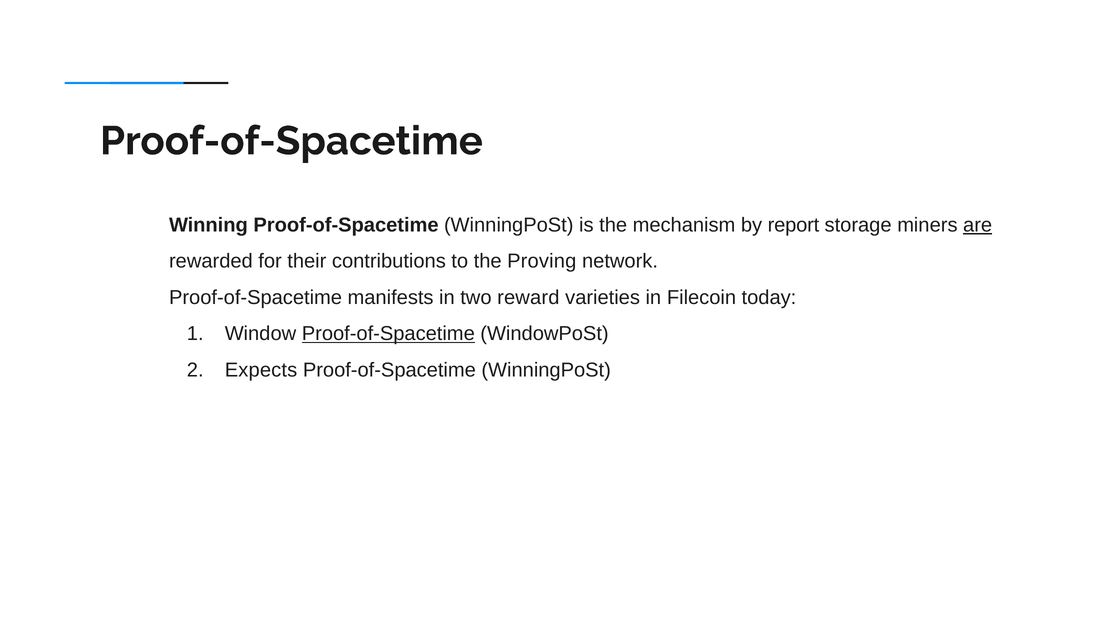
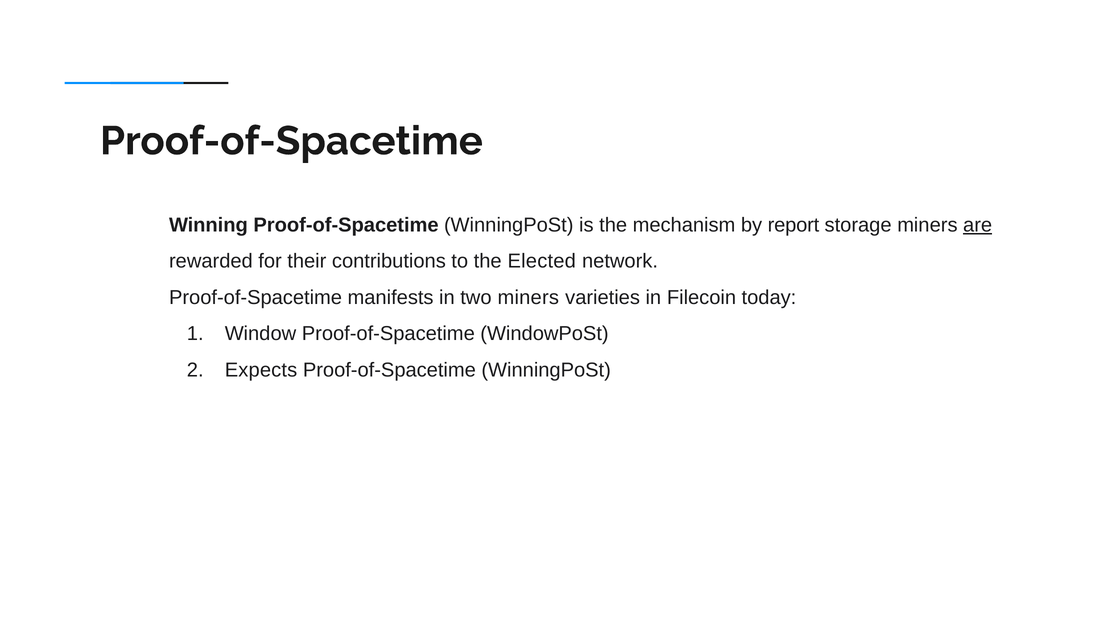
Proving: Proving -> Elected
two reward: reward -> miners
Proof-of-Spacetime at (388, 334) underline: present -> none
